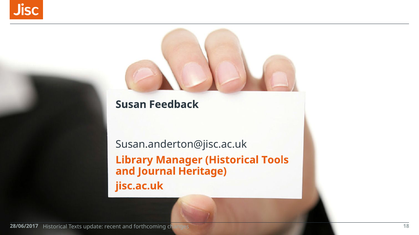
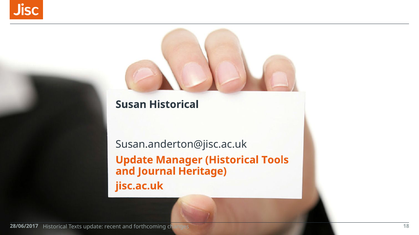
Susan Feedback: Feedback -> Historical
Library at (134, 160): Library -> Update
